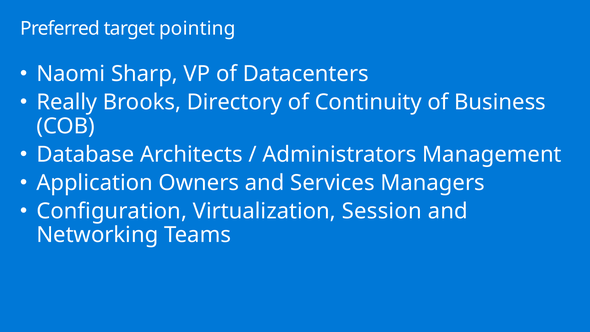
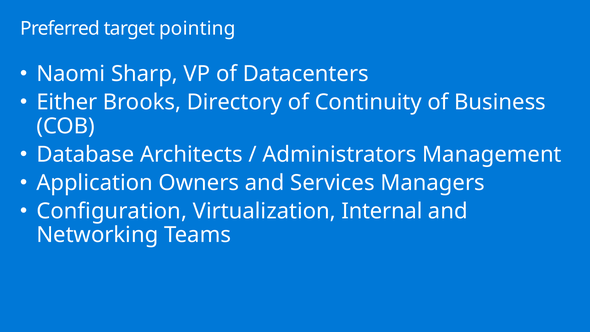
Really: Really -> Either
Session: Session -> Internal
